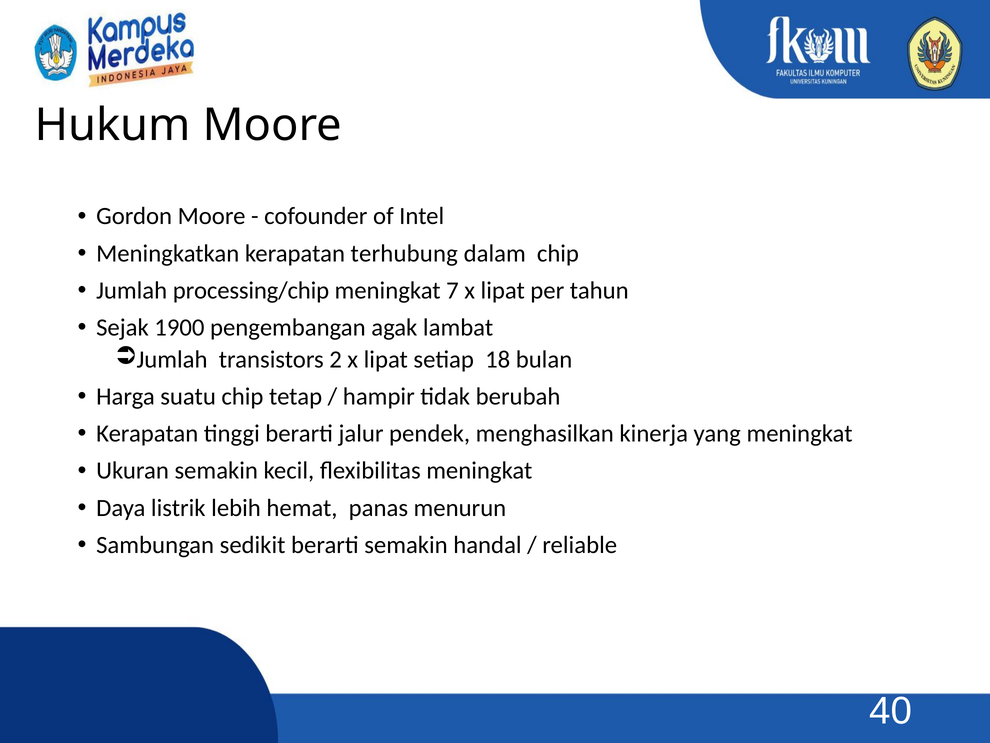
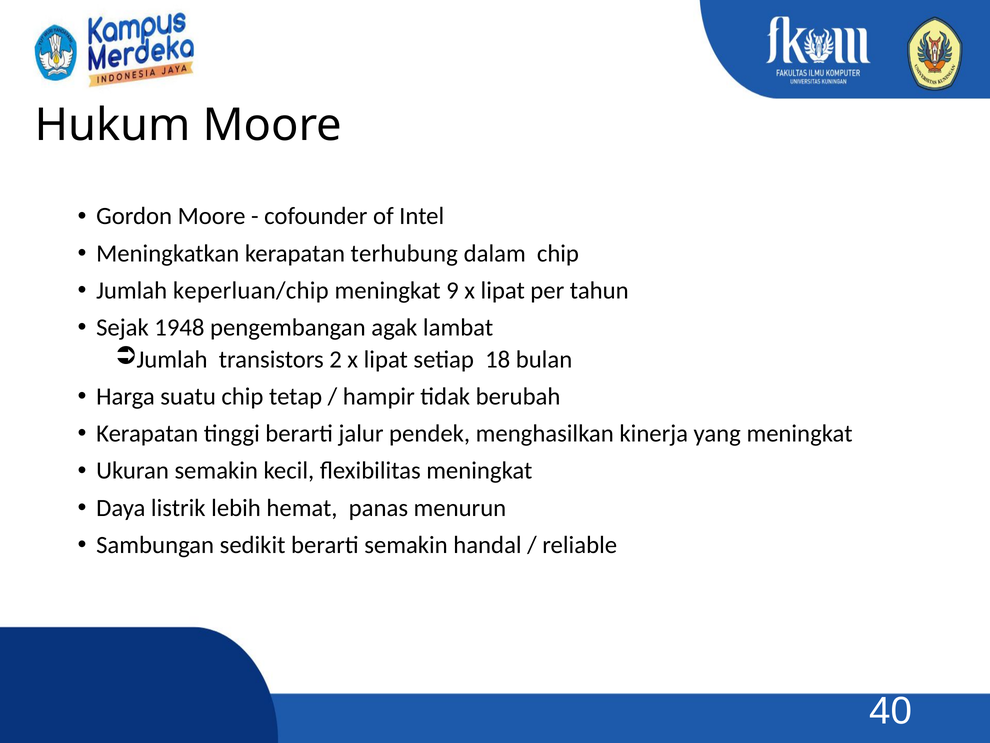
processing/chip: processing/chip -> keperluan/chip
7: 7 -> 9
1900: 1900 -> 1948
